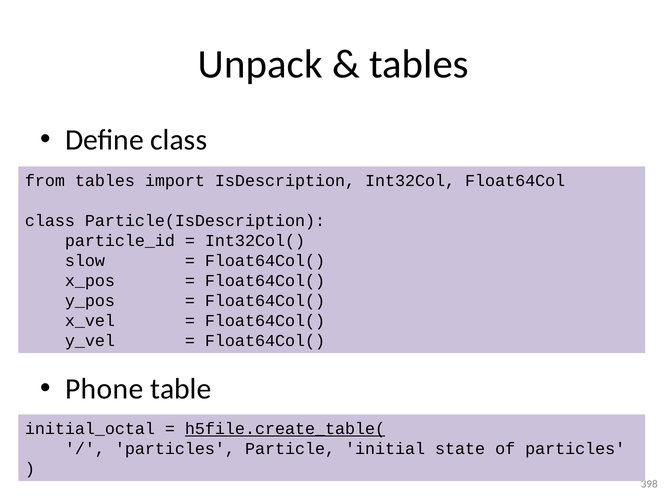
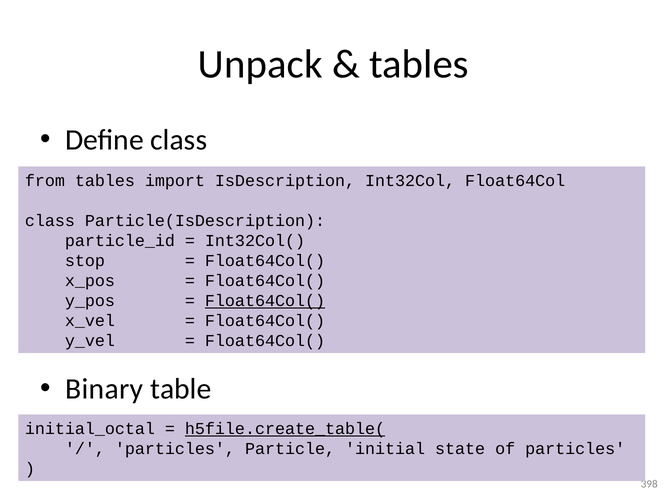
slow: slow -> stop
Float64Col( at (265, 301) underline: none -> present
Phone: Phone -> Binary
